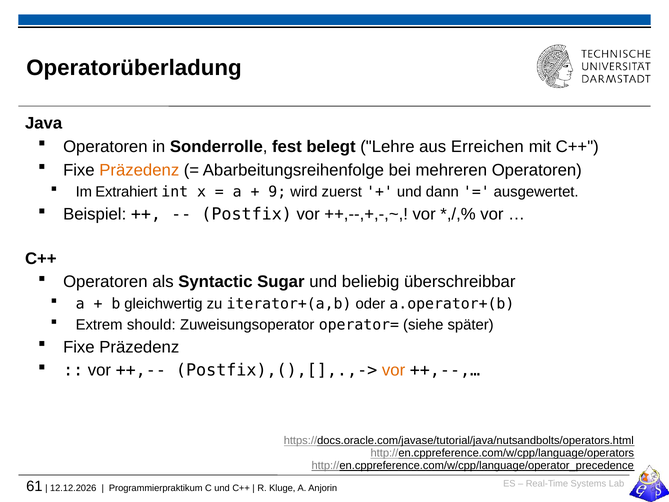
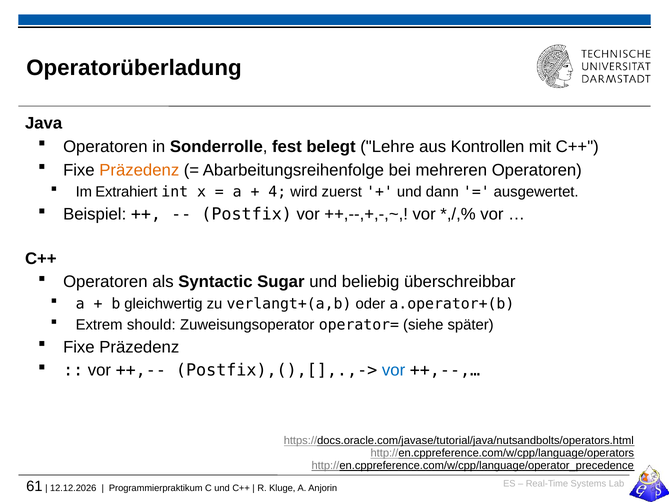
Erreichen: Erreichen -> Kontrollen
9: 9 -> 4
iterator+(a,b: iterator+(a,b -> verlangt+(a,b
vor at (394, 370) colour: orange -> blue
